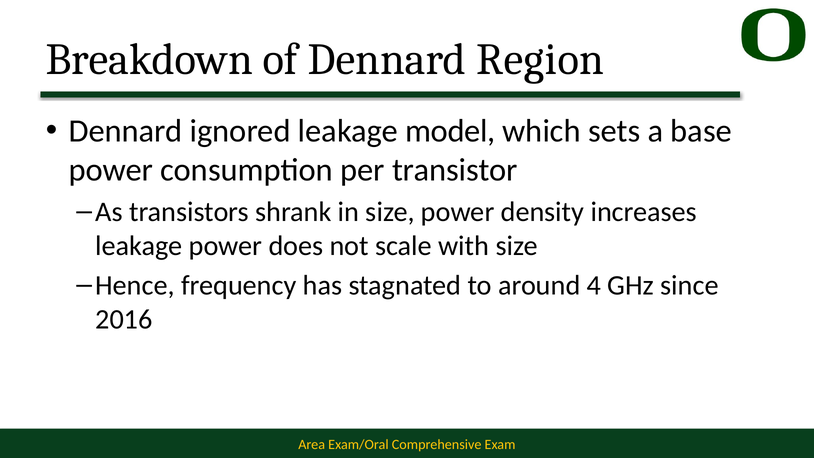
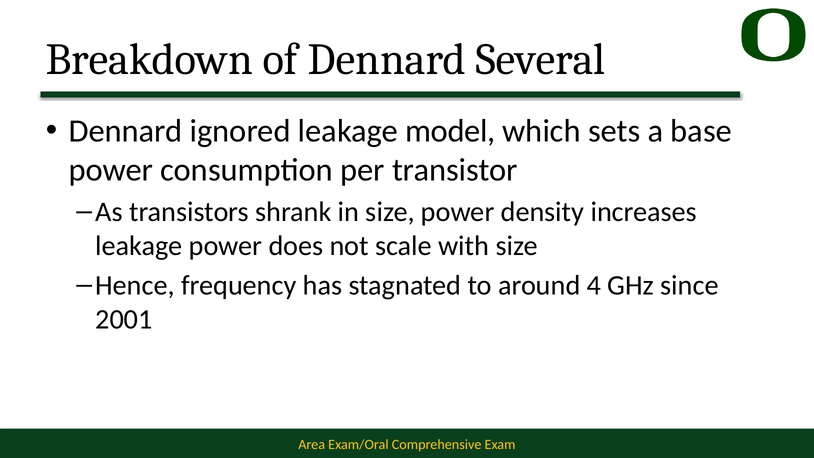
Region: Region -> Several
2016: 2016 -> 2001
